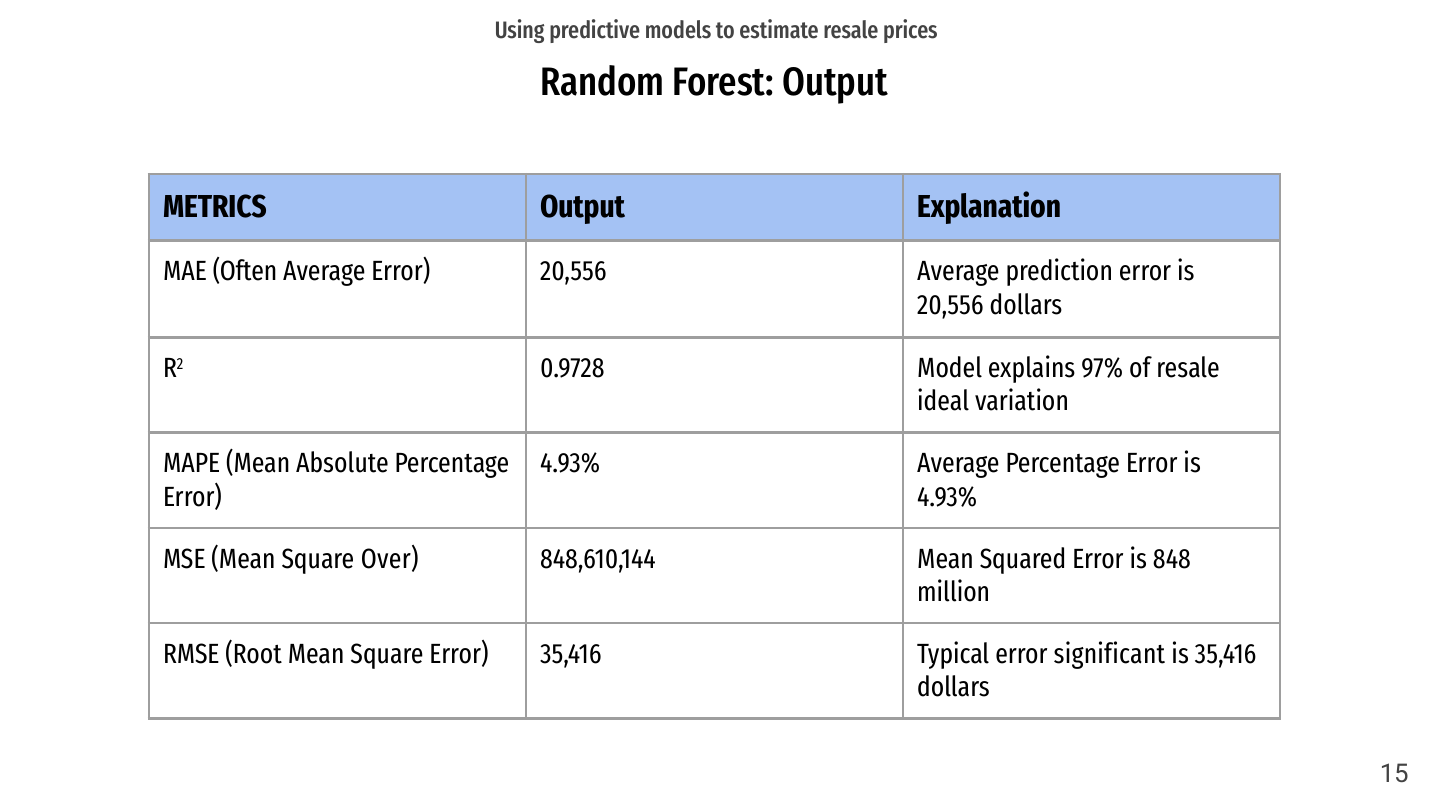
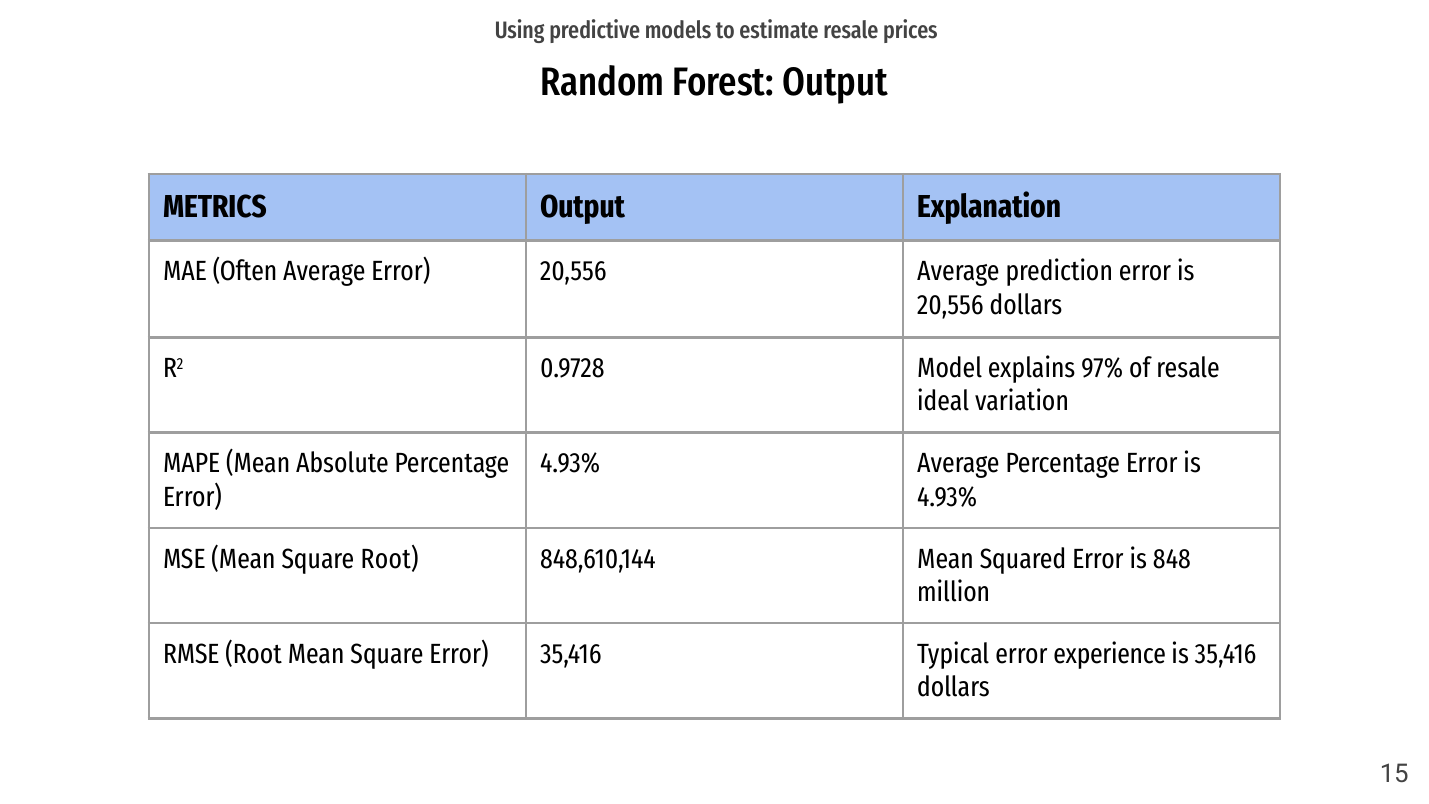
Square Over: Over -> Root
significant: significant -> experience
